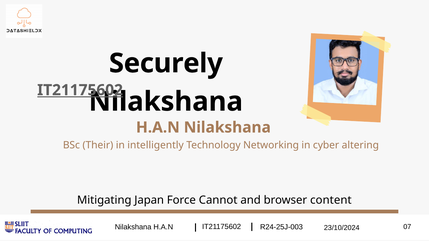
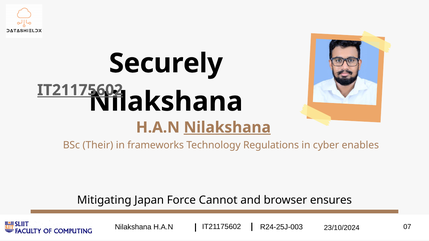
Nilakshana at (227, 128) underline: none -> present
intelligently: intelligently -> frameworks
Networking: Networking -> Regulations
altering: altering -> enables
content: content -> ensures
